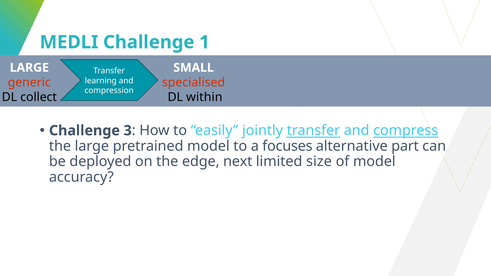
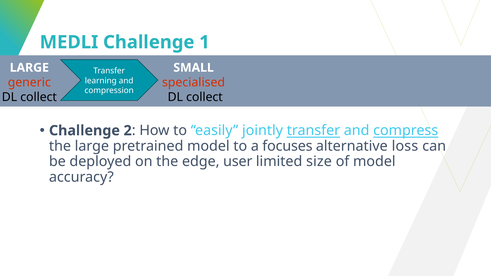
within at (204, 97): within -> collect
3: 3 -> 2
part: part -> loss
next: next -> user
